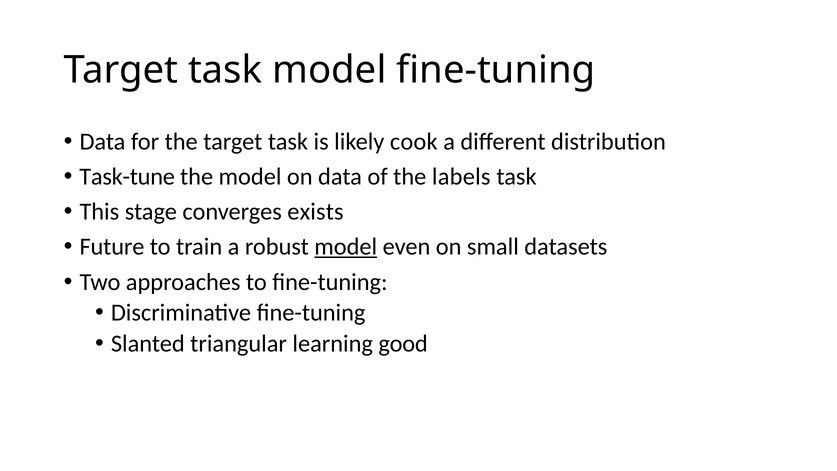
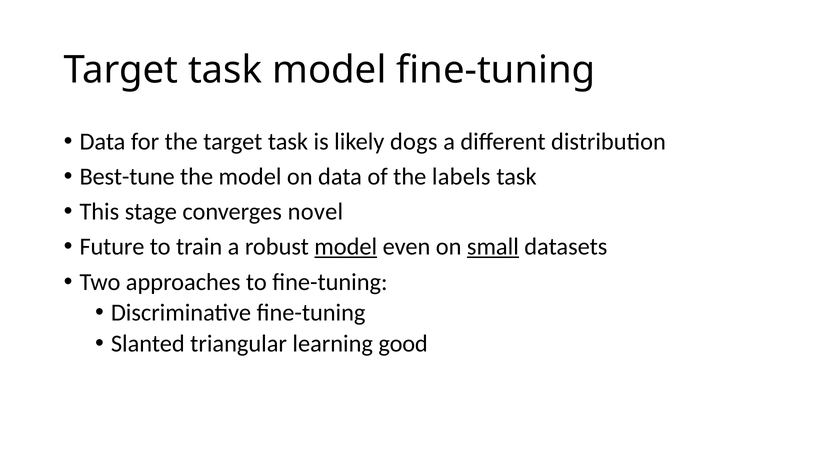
cook: cook -> dogs
Task-tune: Task-tune -> Best-tune
exists: exists -> novel
small underline: none -> present
